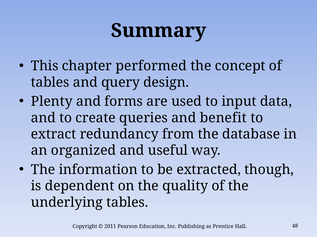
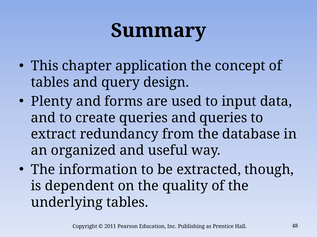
performed: performed -> application
and benefit: benefit -> queries
